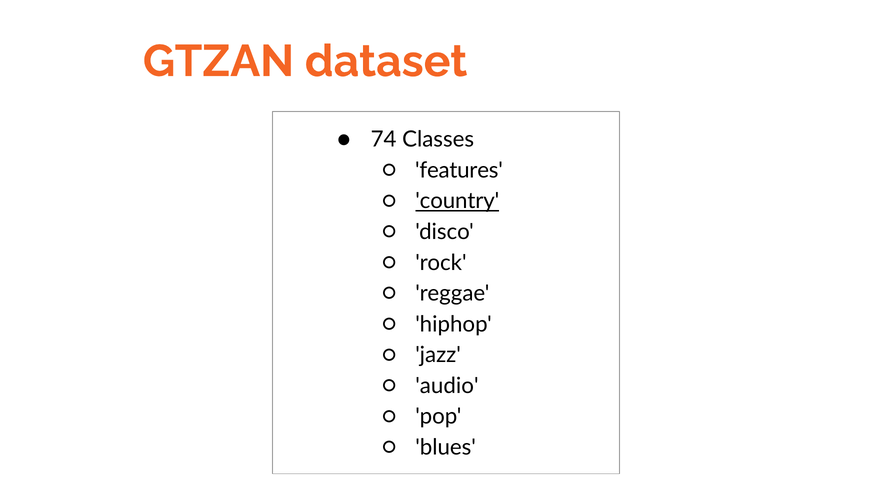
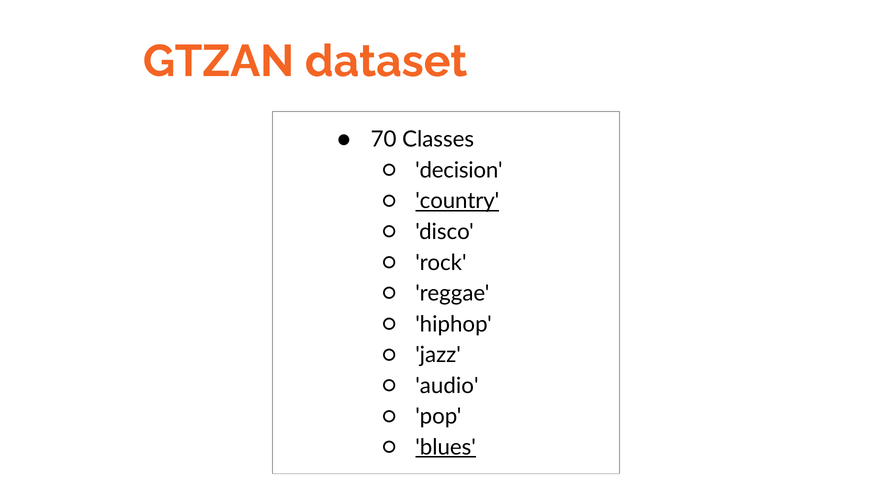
74: 74 -> 70
features: features -> decision
blues underline: none -> present
